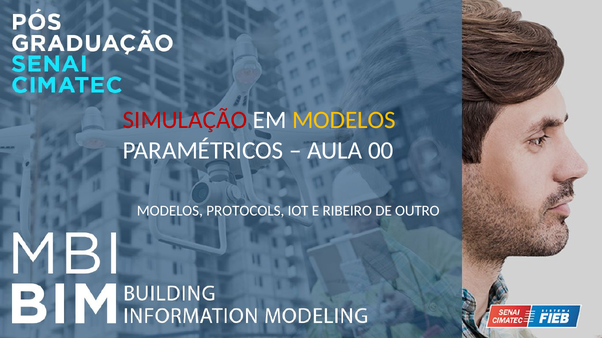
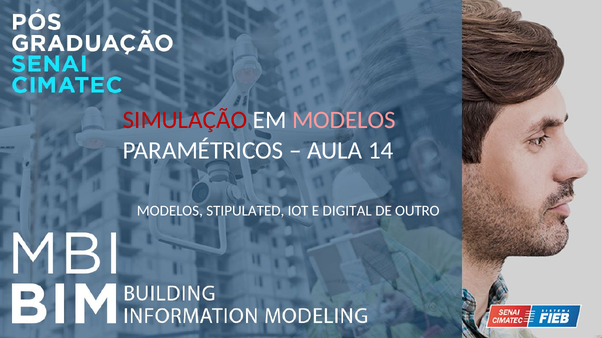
MODELOS at (344, 120) colour: yellow -> pink
00: 00 -> 14
PROTOCOLS: PROTOCOLS -> STIPULATED
RIBEIRO: RIBEIRO -> DIGITAL
